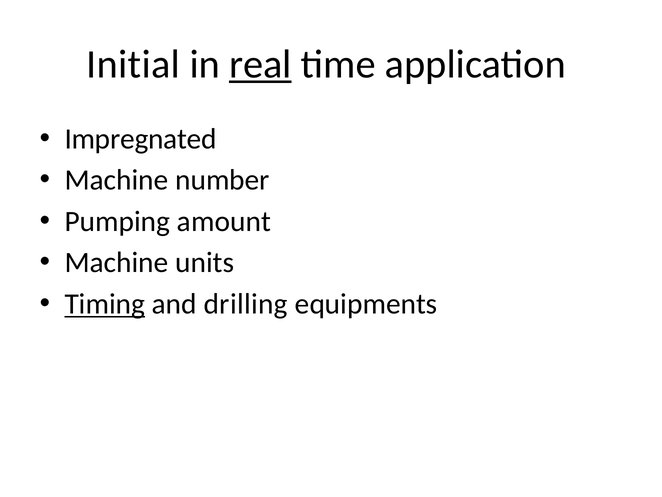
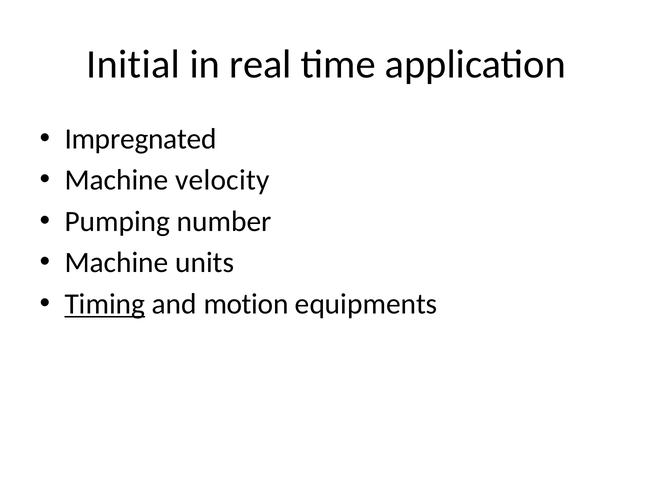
real underline: present -> none
number: number -> velocity
amount: amount -> number
drilling: drilling -> motion
